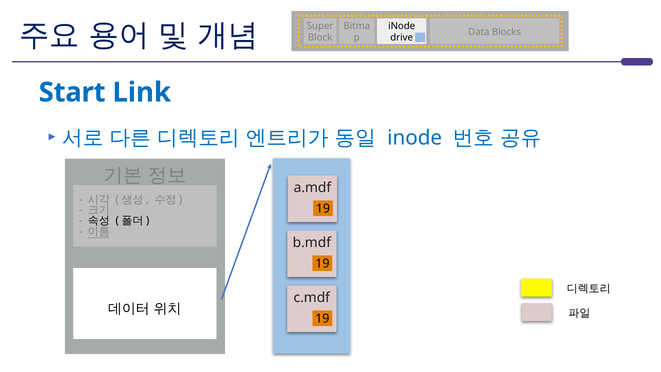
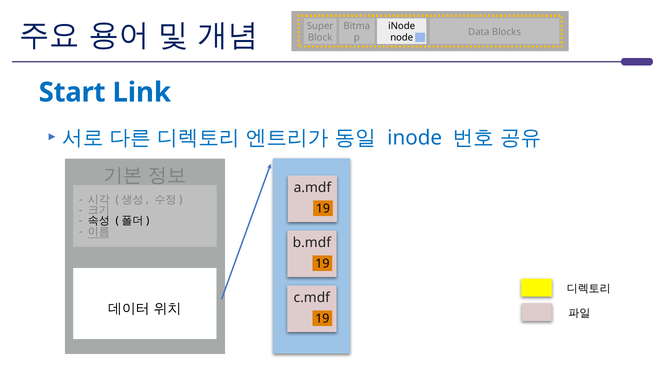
drive: drive -> node
